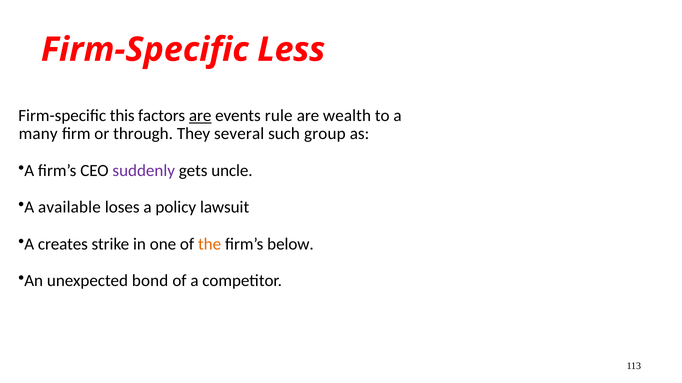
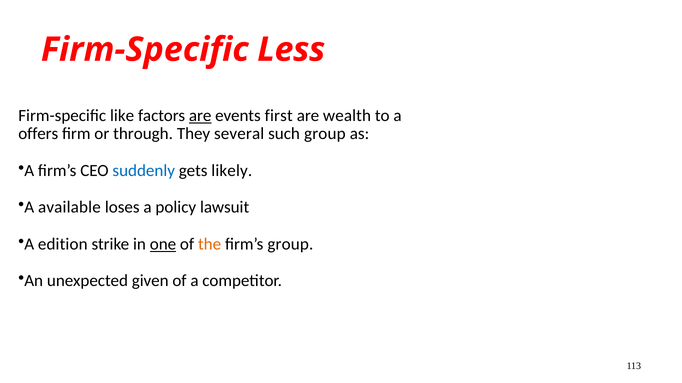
this: this -> like
rule: rule -> first
many: many -> offers
suddenly colour: purple -> blue
uncle: uncle -> likely
creates: creates -> edition
one underline: none -> present
firm’s below: below -> group
bond: bond -> given
